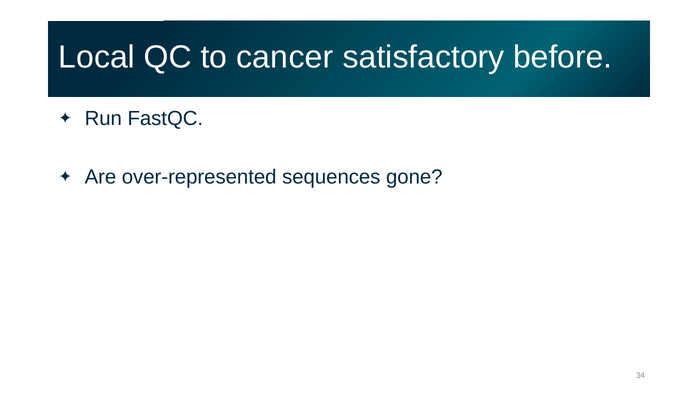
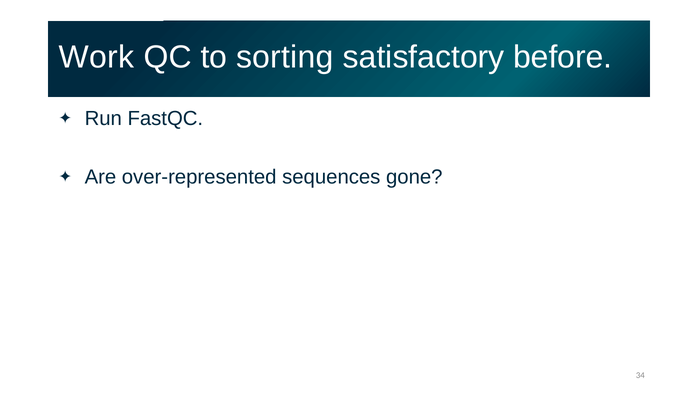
Local: Local -> Work
cancer: cancer -> sorting
